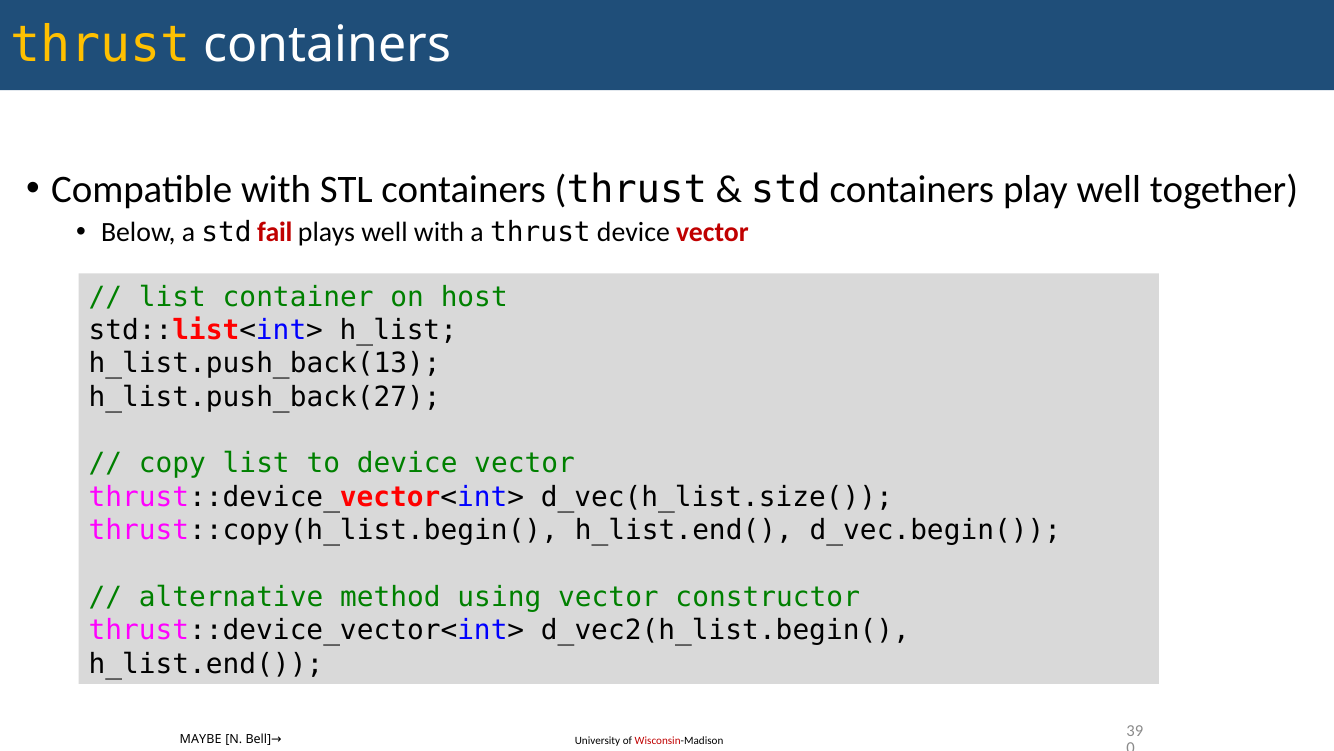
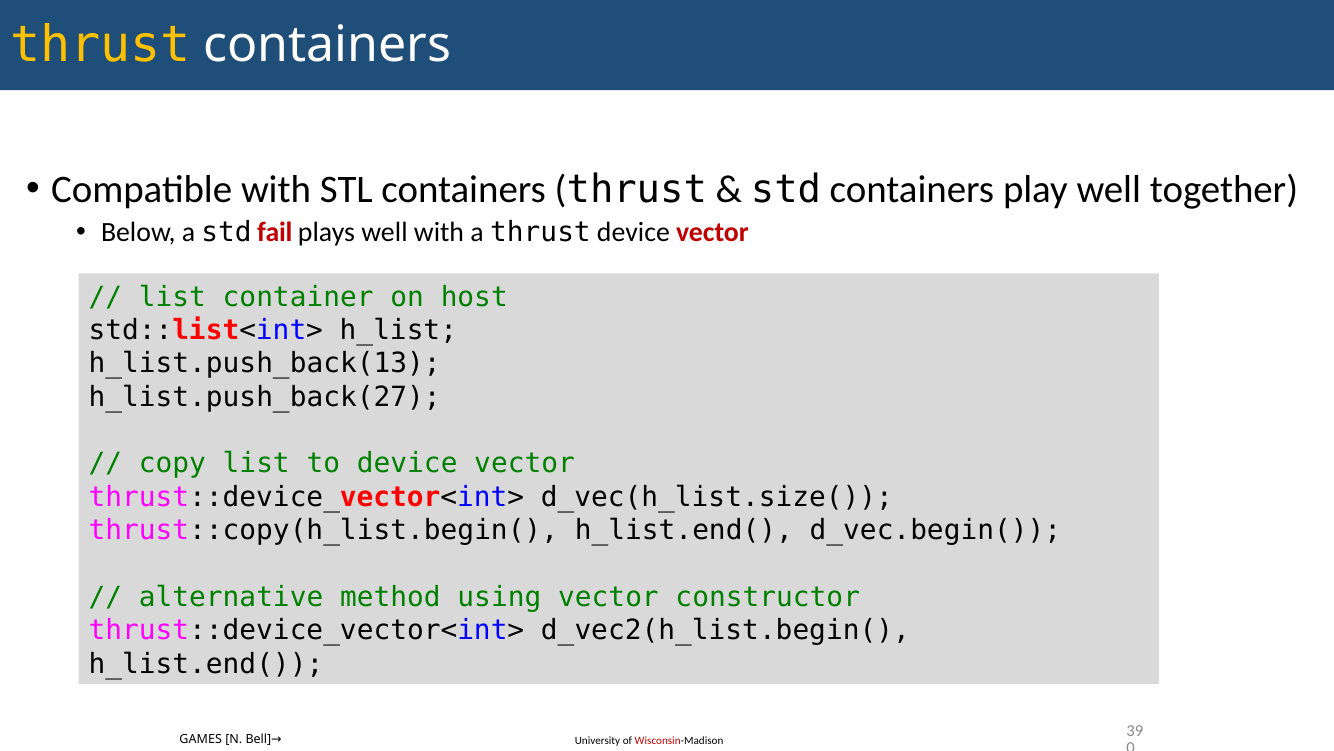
MAYBE: MAYBE -> GAMES
